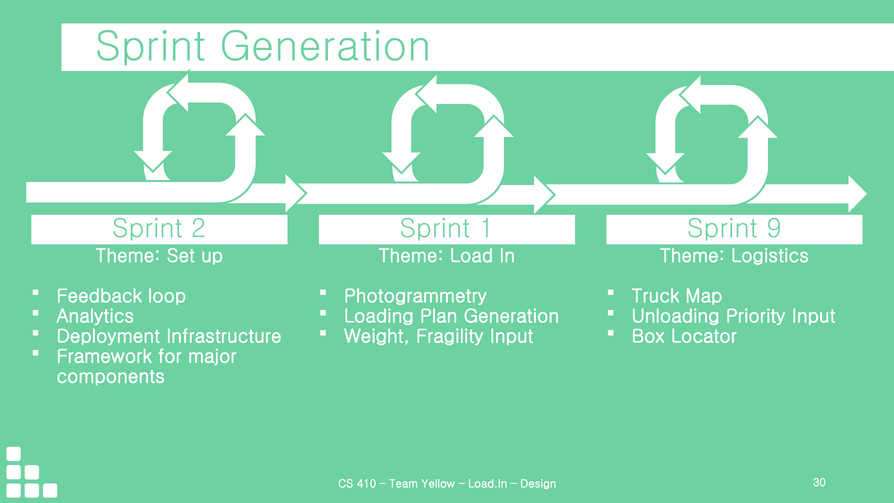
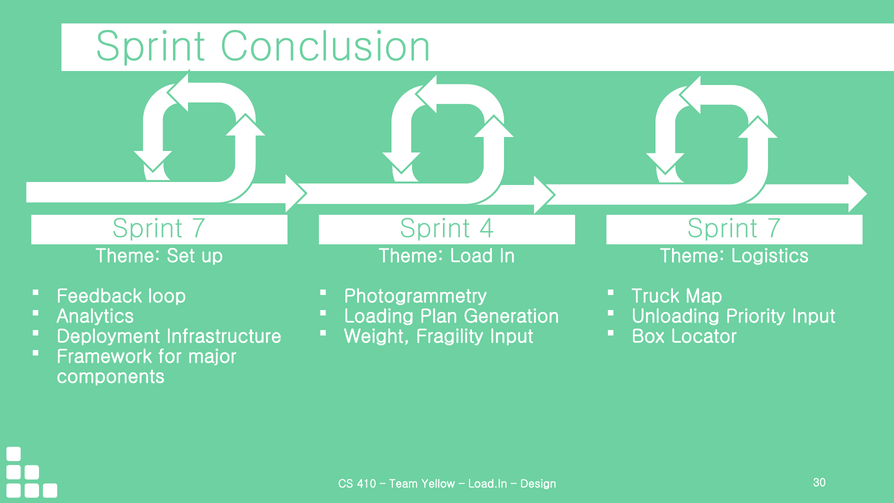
Sprint Generation: Generation -> Conclusion
2 at (199, 229): 2 -> 7
1: 1 -> 4
9 at (774, 229): 9 -> 7
